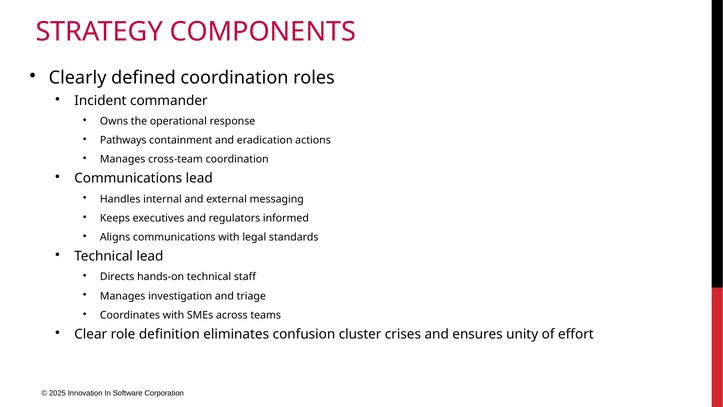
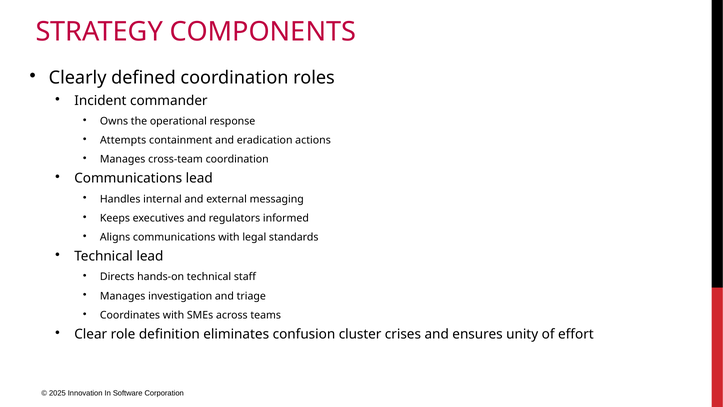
Pathways: Pathways -> Attempts
